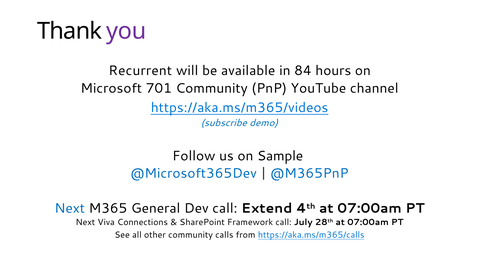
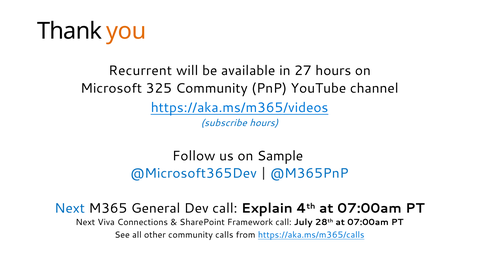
you colour: purple -> orange
84: 84 -> 27
701: 701 -> 325
subscribe demo: demo -> hours
Extend: Extend -> Explain
